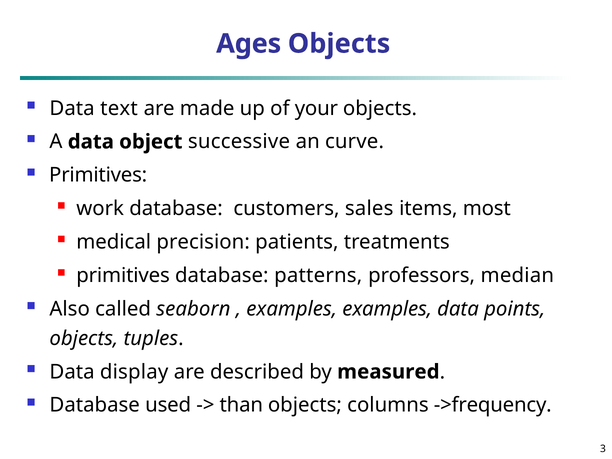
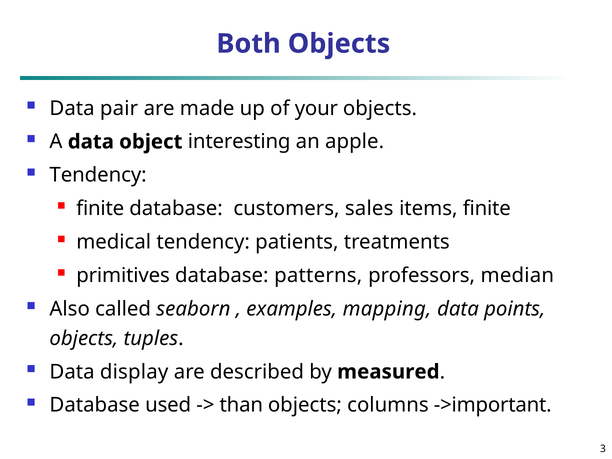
Ages: Ages -> Both
text: text -> pair
successive: successive -> interesting
curve: curve -> apple
Primitives at (98, 175): Primitives -> Tendency
work at (100, 209): work -> finite
items most: most -> finite
medical precision: precision -> tendency
examples examples: examples -> mapping
->frequency: ->frequency -> ->important
